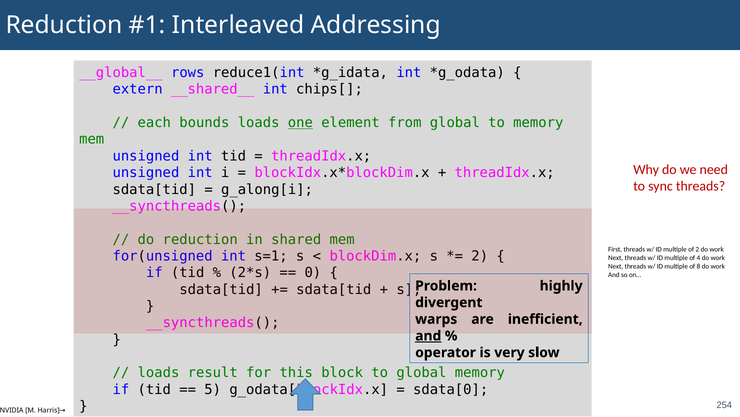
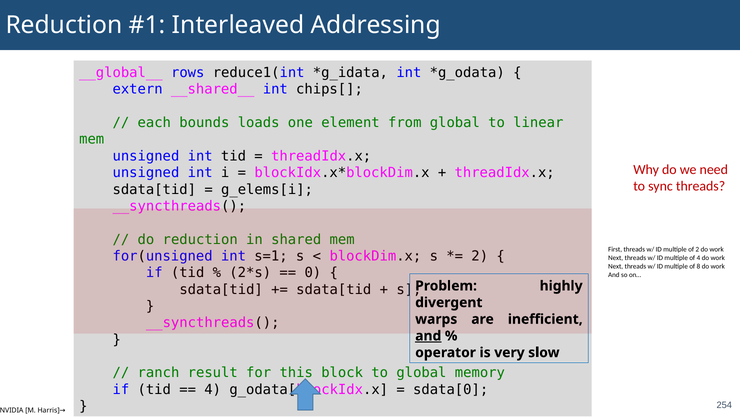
one underline: present -> none
to memory: memory -> linear
g_along[i: g_along[i -> g_elems[i
loads at (158, 372): loads -> ranch
5 at (213, 389): 5 -> 4
